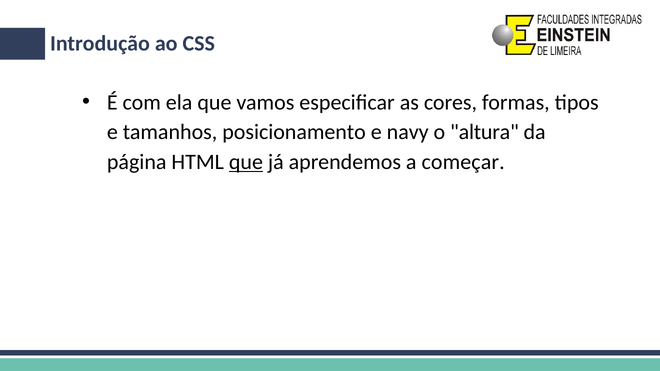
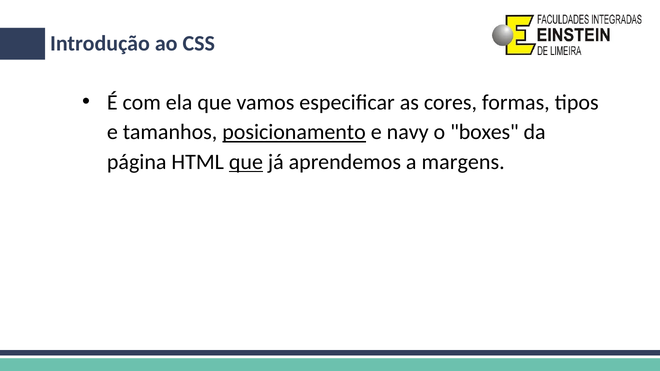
posicionamento underline: none -> present
altura: altura -> boxes
começar: começar -> margens
